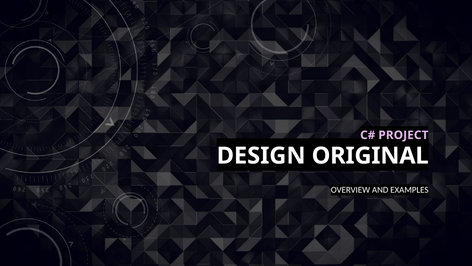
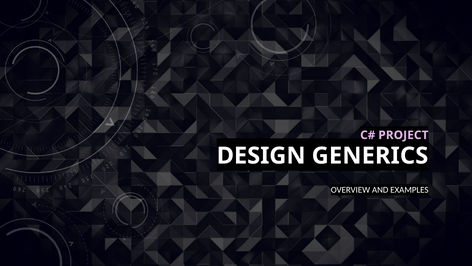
ORIGINAL: ORIGINAL -> GENERICS
